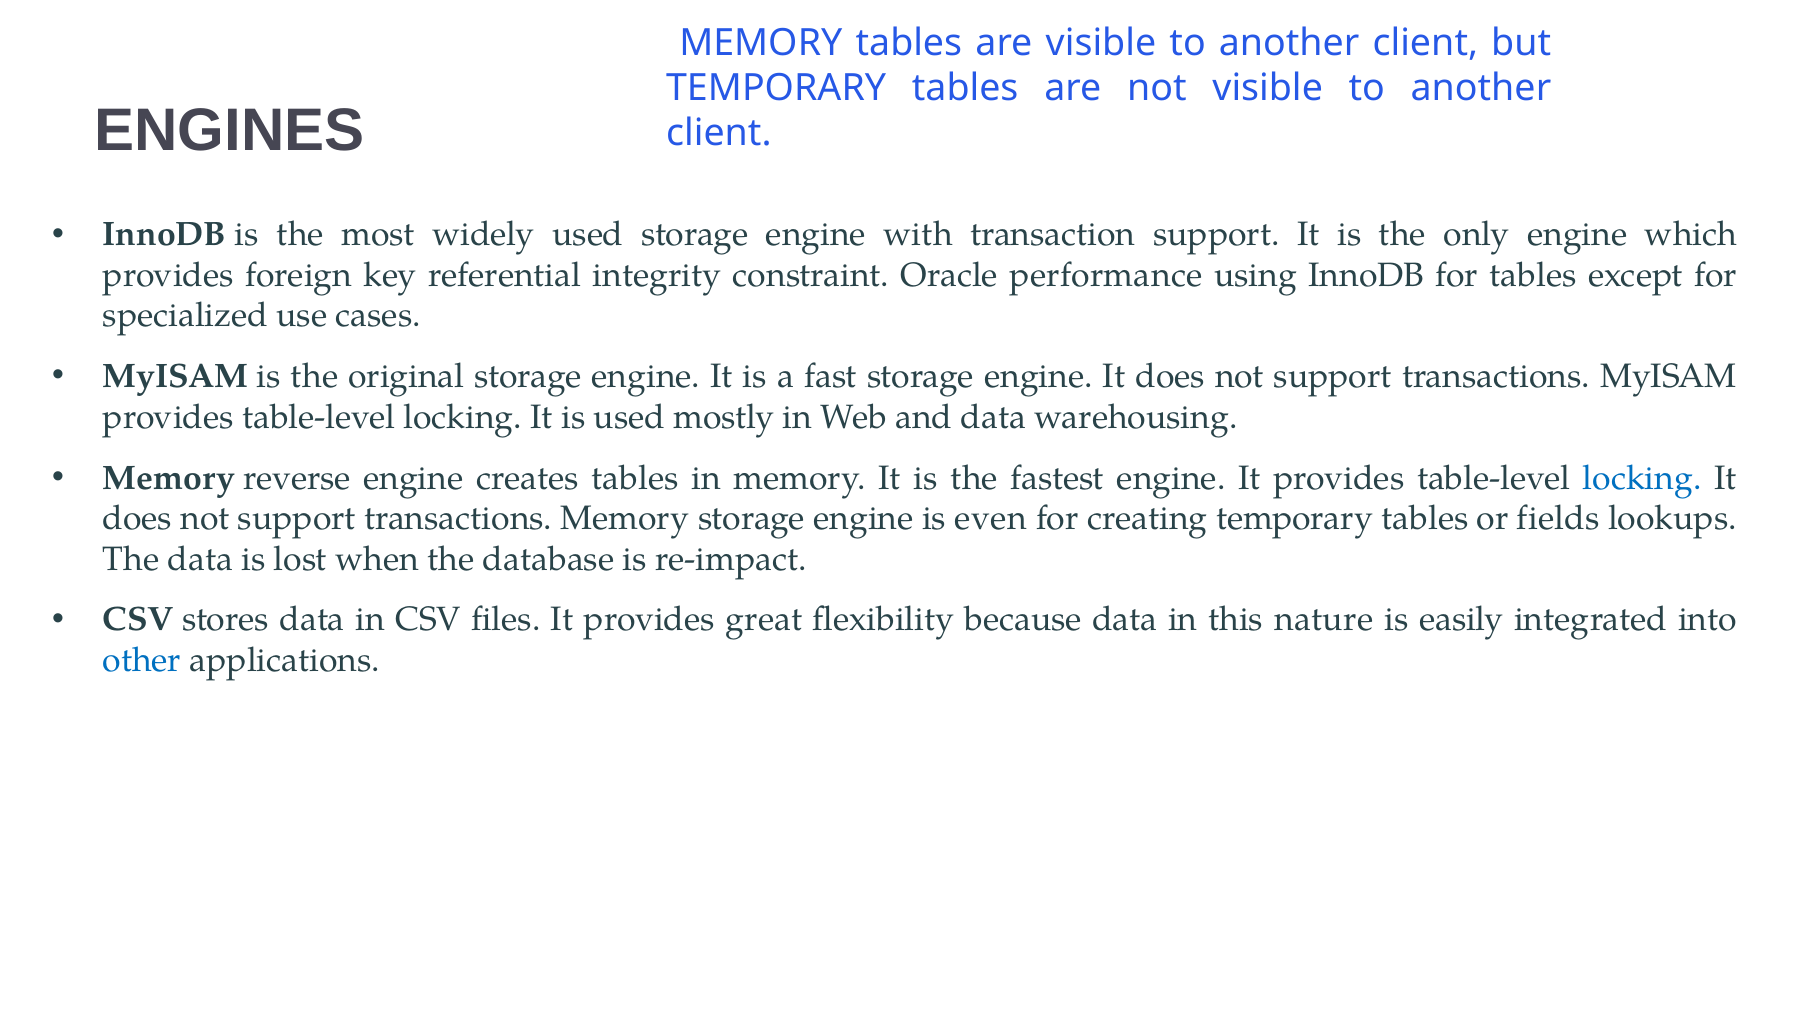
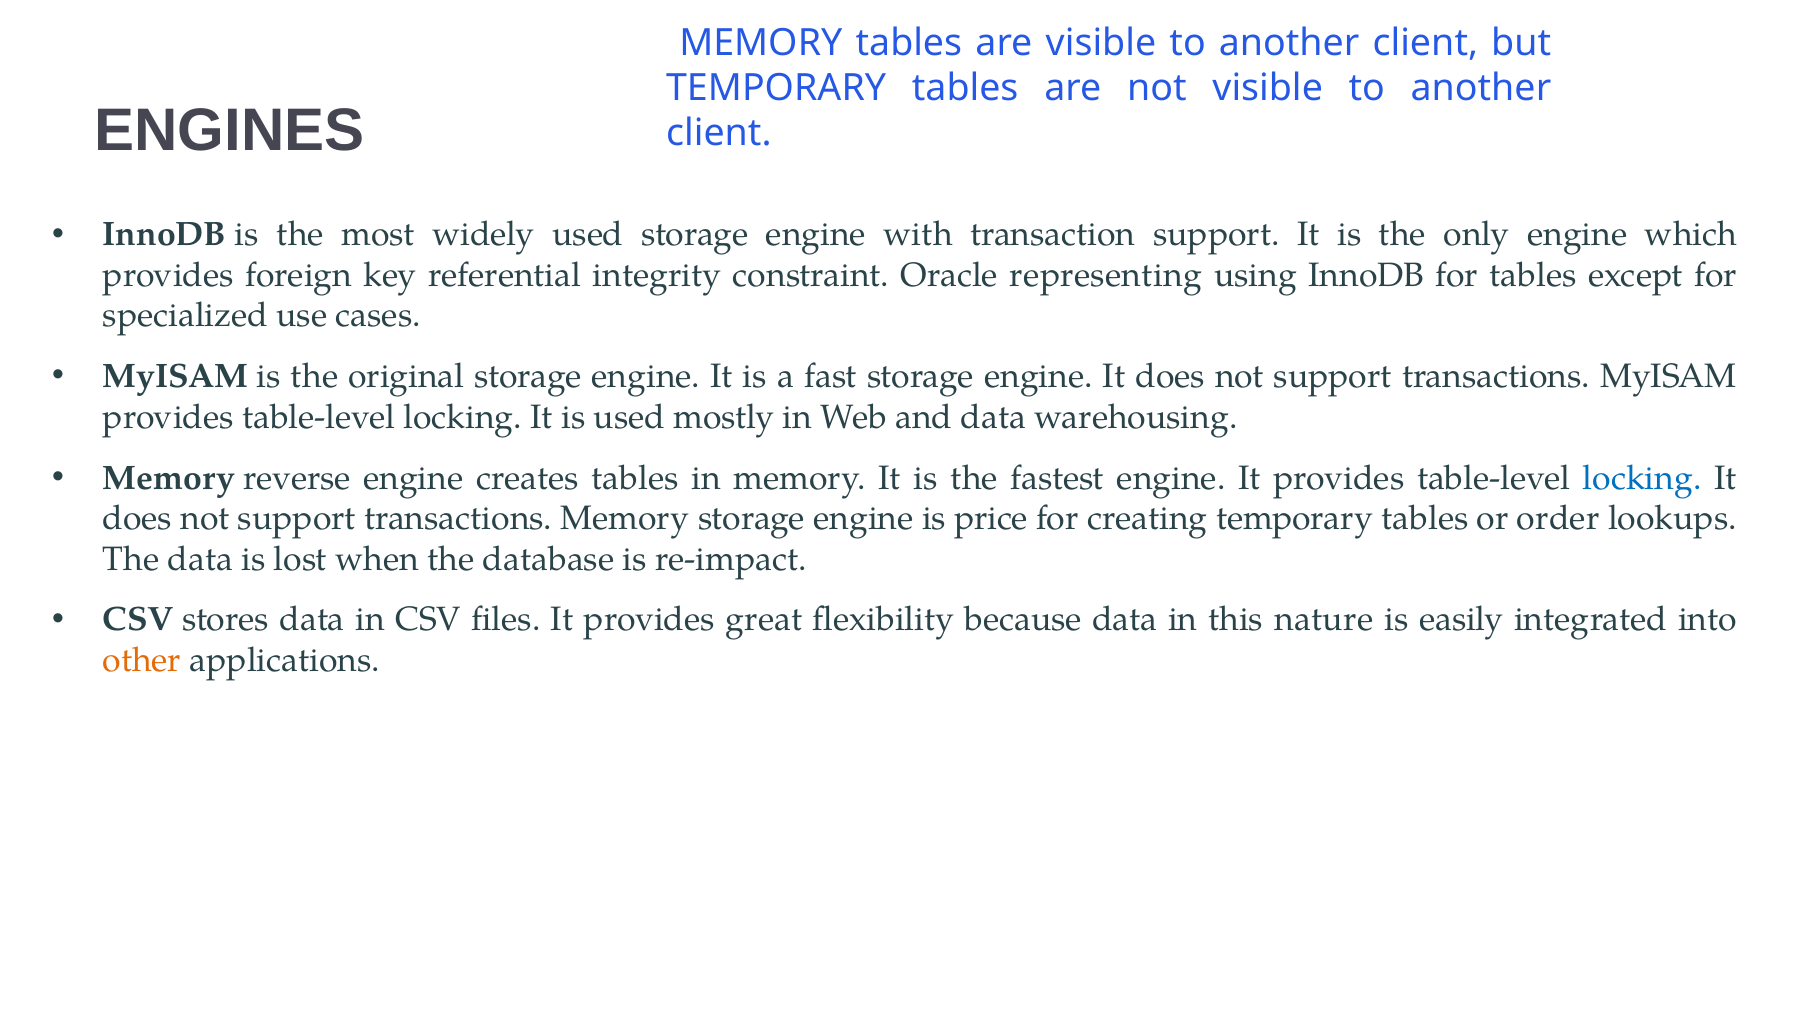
performance: performance -> representing
even: even -> price
fields: fields -> order
other colour: blue -> orange
